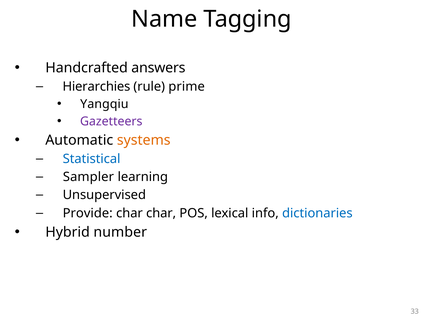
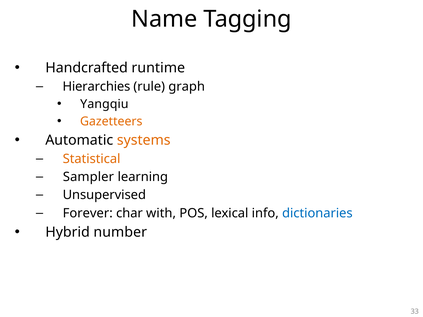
answers: answers -> runtime
prime: prime -> graph
Gazetteers colour: purple -> orange
Statistical colour: blue -> orange
Provide: Provide -> Forever
char char: char -> with
